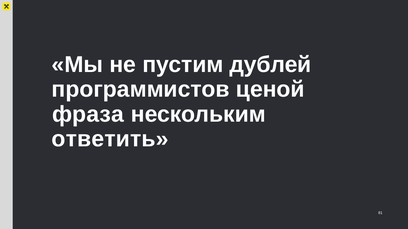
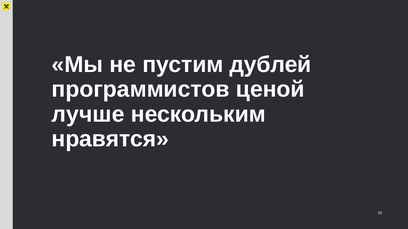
фраза: фраза -> лучше
ответить: ответить -> нравятся
